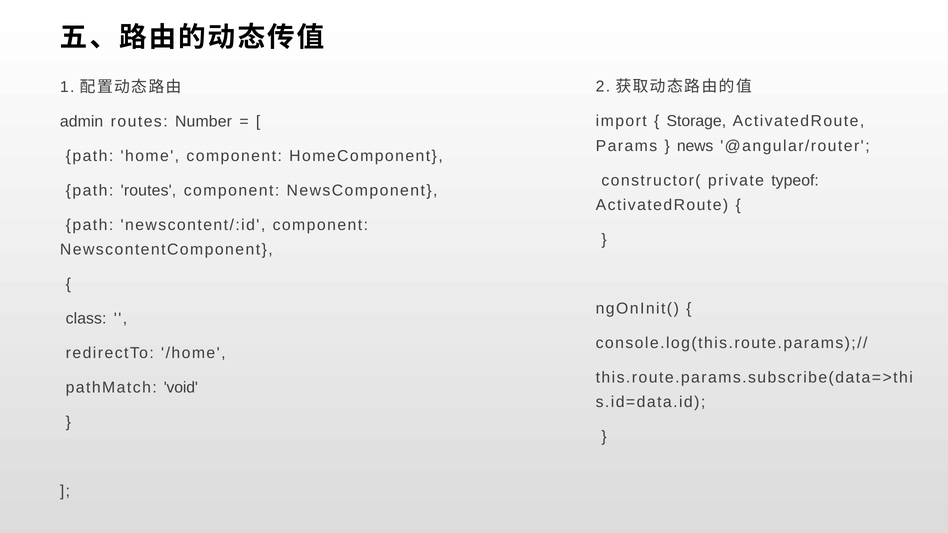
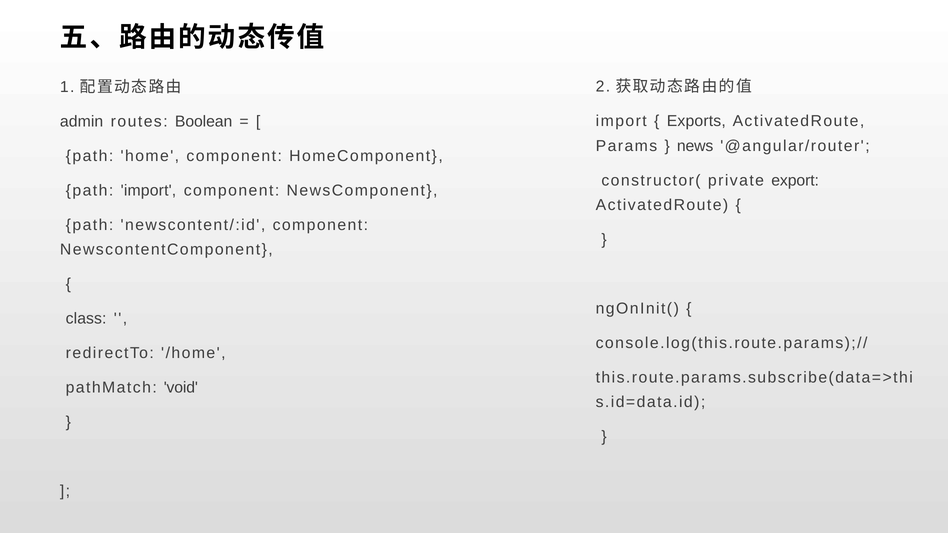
Storage: Storage -> Exports
Number: Number -> Boolean
typeof: typeof -> export
path routes: routes -> import
